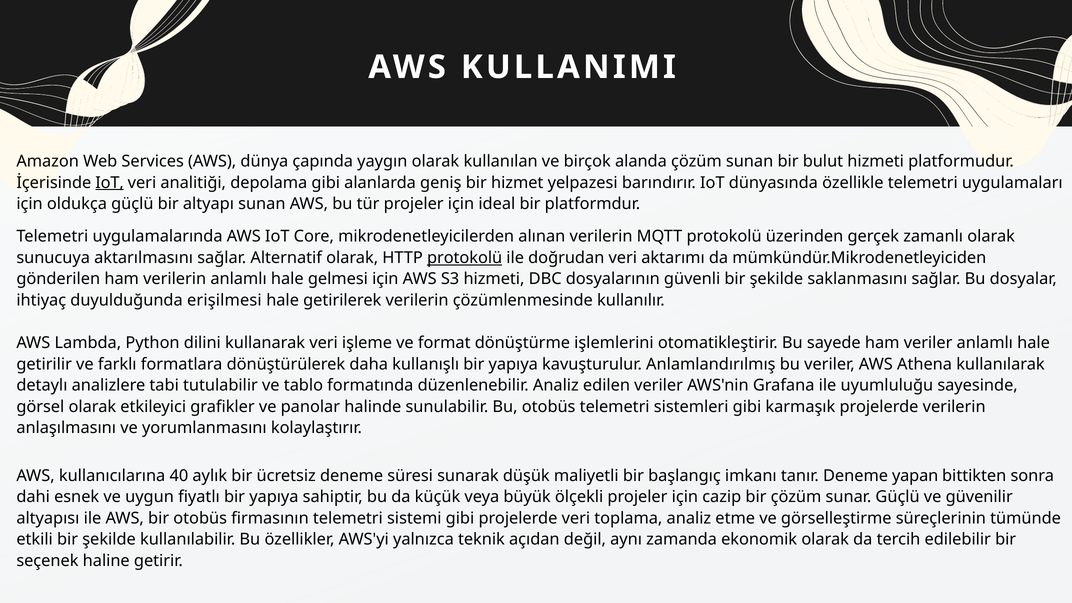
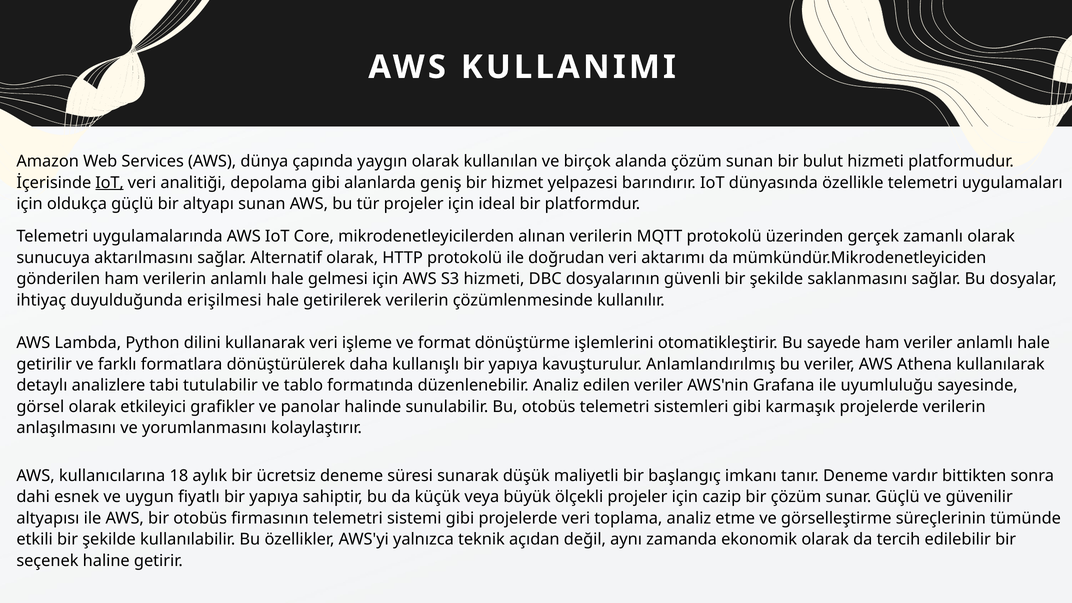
protokolü at (465, 258) underline: present -> none
40: 40 -> 18
yapan: yapan -> vardır
